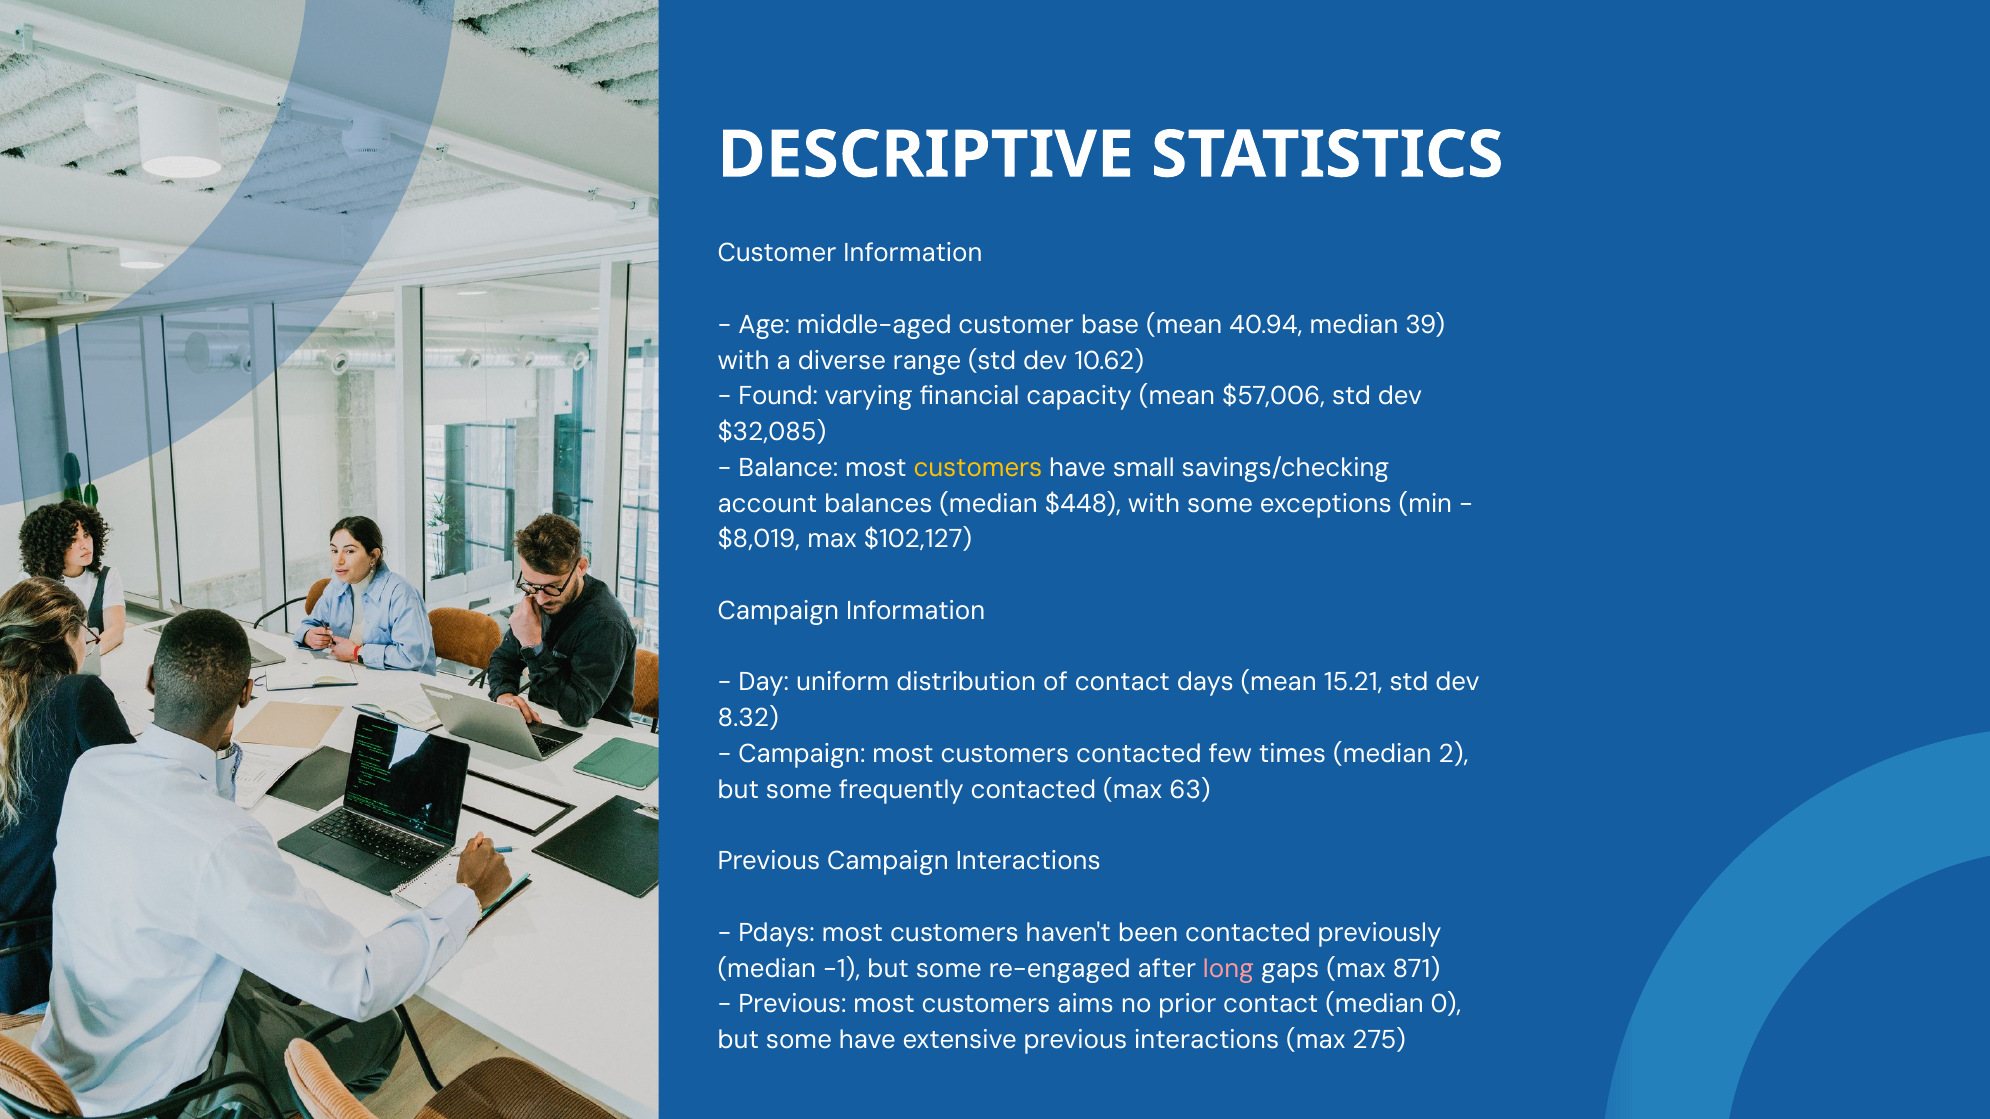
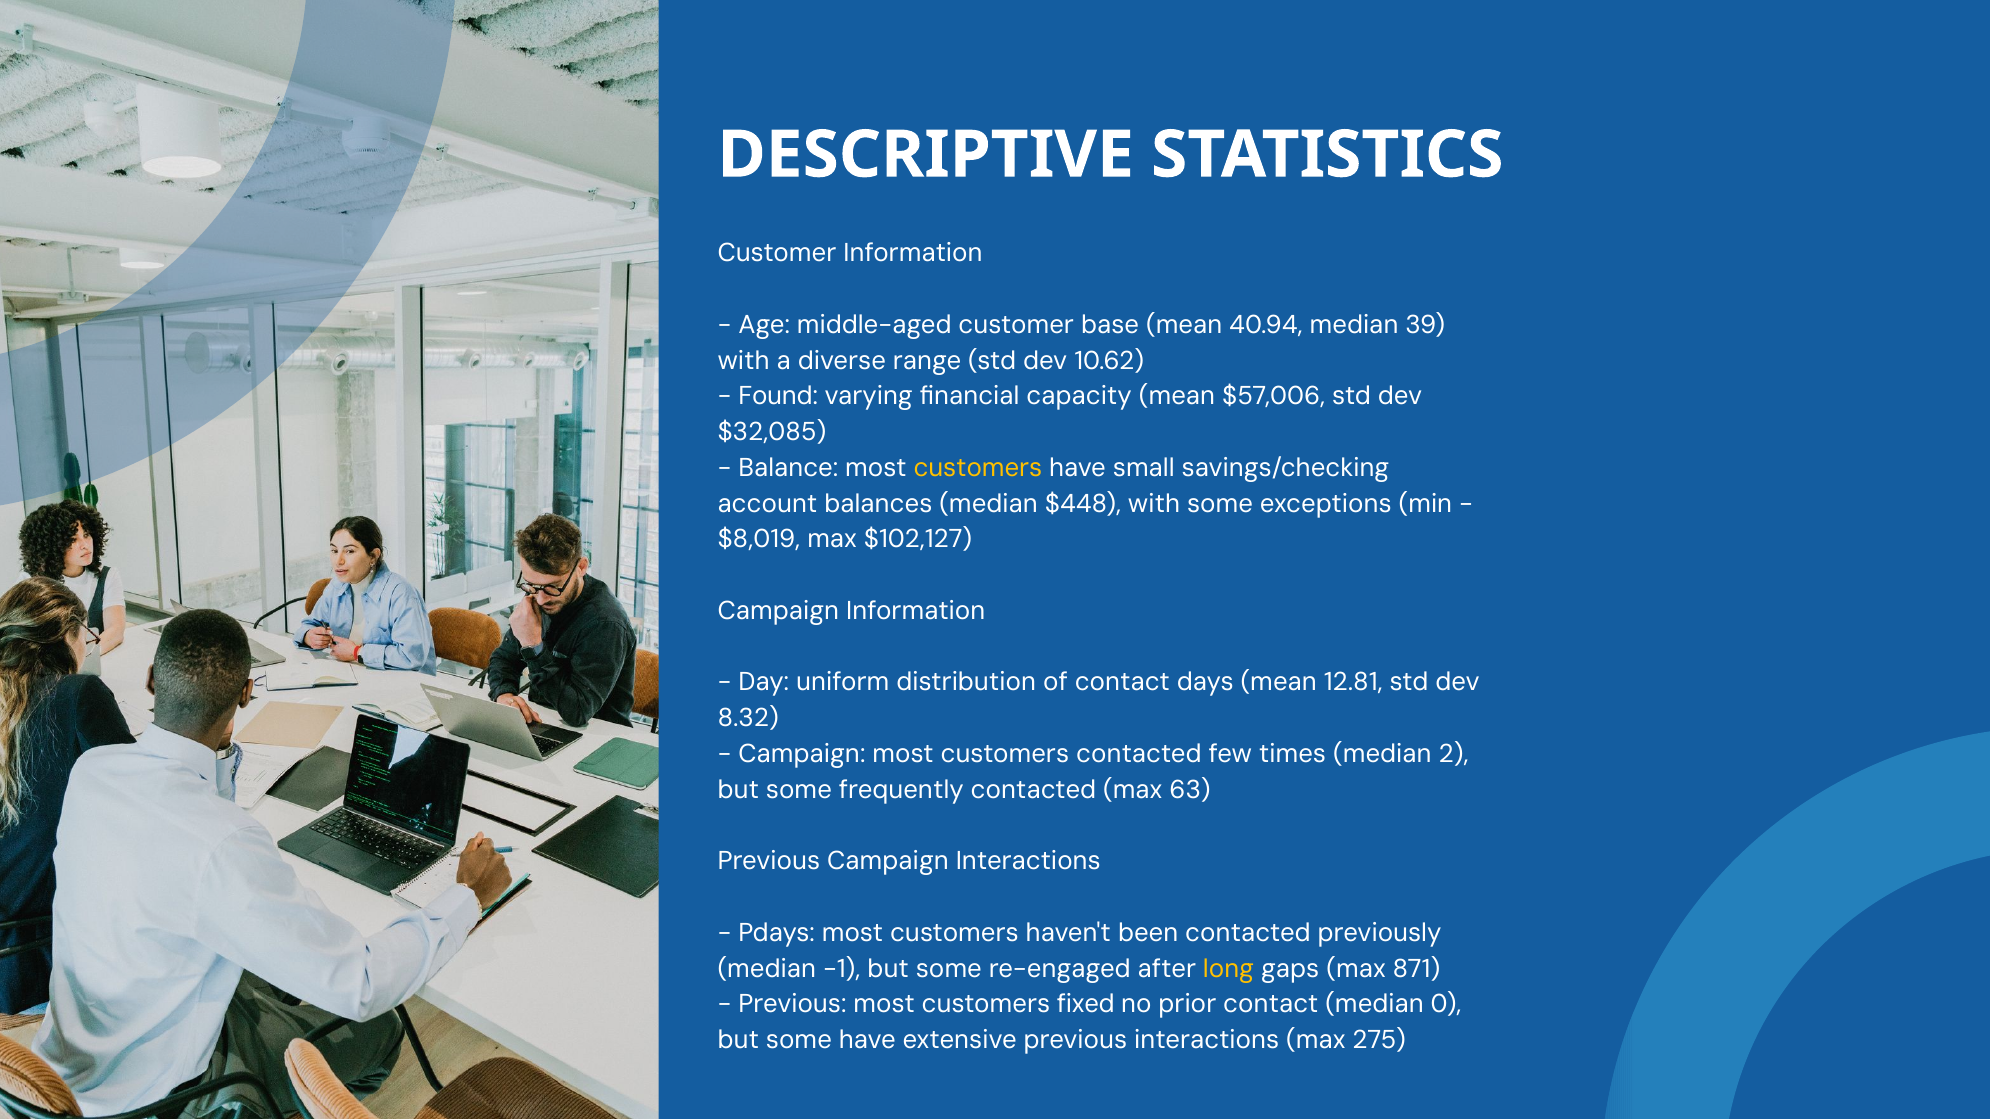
15.21: 15.21 -> 12.81
long colour: pink -> yellow
aims: aims -> fixed
